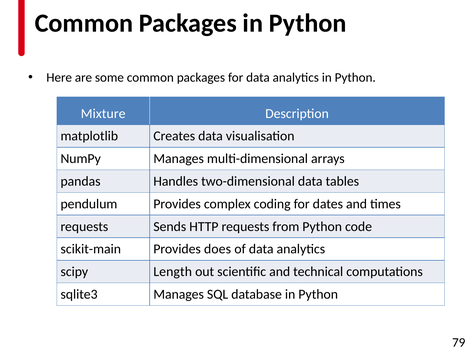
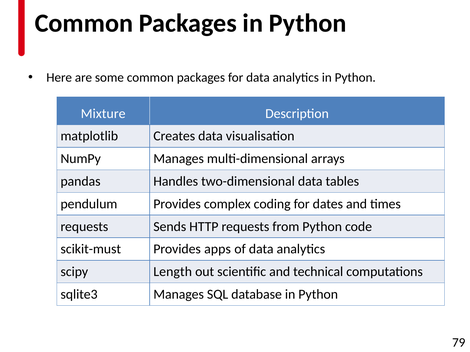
scikit-main: scikit-main -> scikit-must
does: does -> apps
